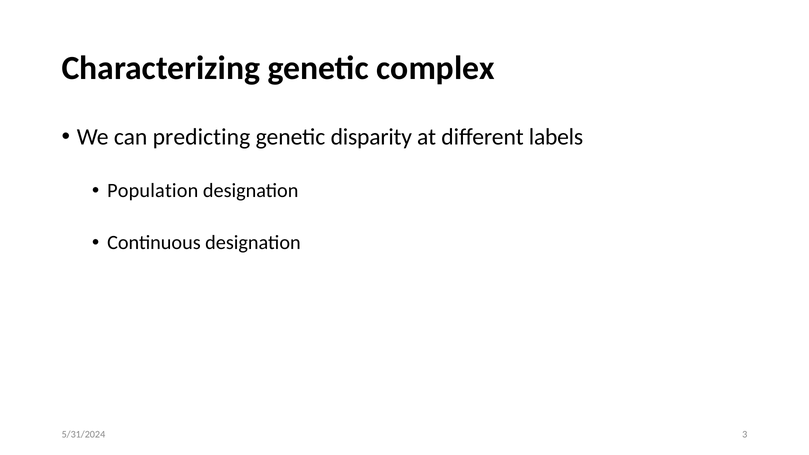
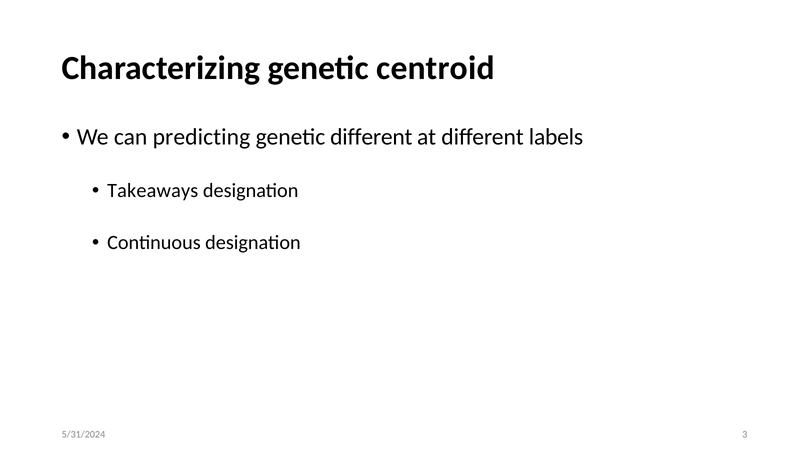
complex: complex -> centroid
genetic disparity: disparity -> different
Population: Population -> Takeaways
